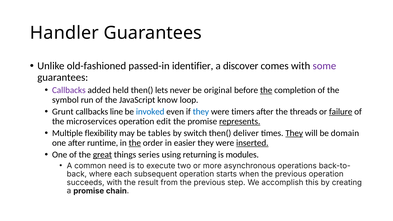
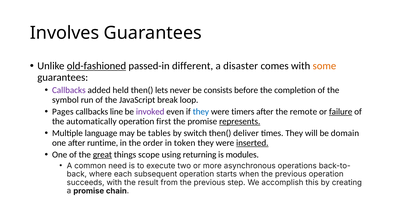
Handler: Handler -> Involves
old-fashioned underline: none -> present
identifier: identifier -> different
discover: discover -> disaster
some colour: purple -> orange
original: original -> consists
the at (266, 90) underline: present -> none
know: know -> break
Grunt: Grunt -> Pages
invoked colour: blue -> purple
threads: threads -> remote
microservices: microservices -> automatically
edit: edit -> first
flexibility: flexibility -> language
They at (294, 133) underline: present -> none
the at (135, 143) underline: present -> none
easier: easier -> token
series: series -> scope
